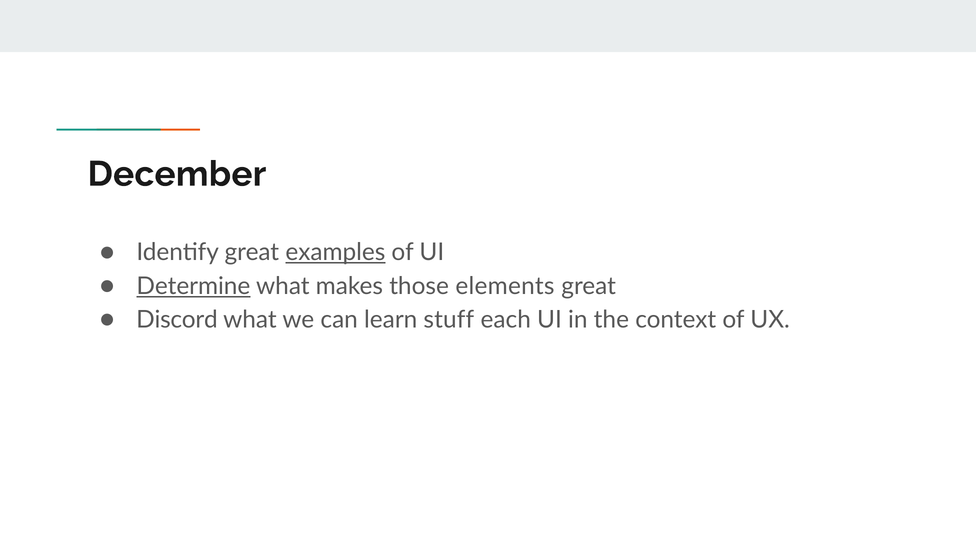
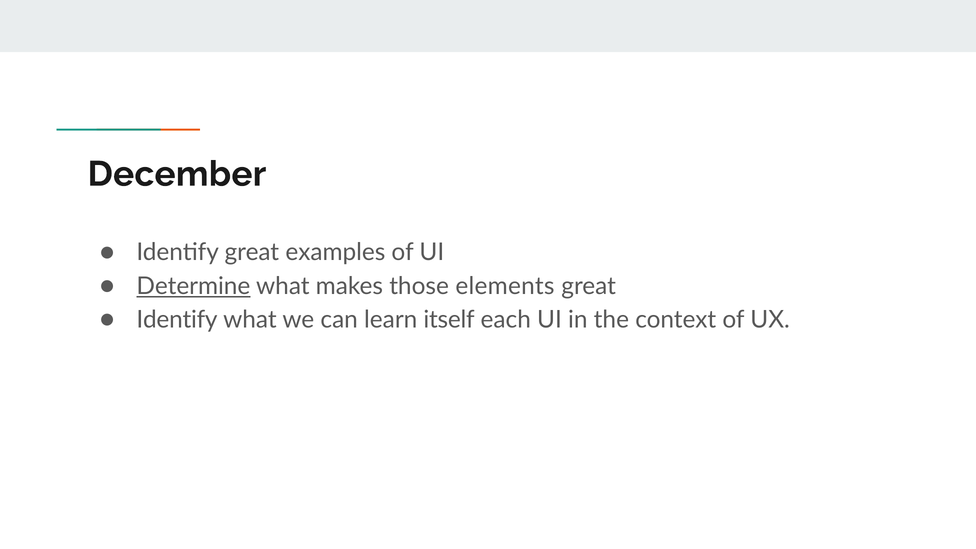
examples underline: present -> none
Discord at (177, 320): Discord -> Identify
stuff: stuff -> itself
